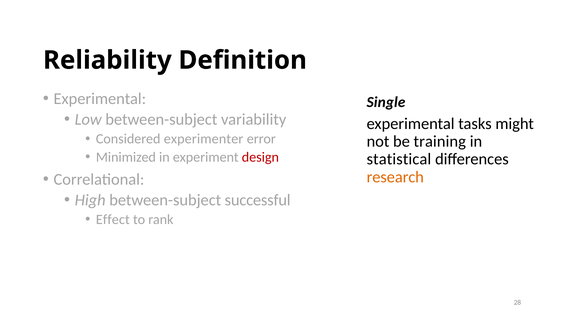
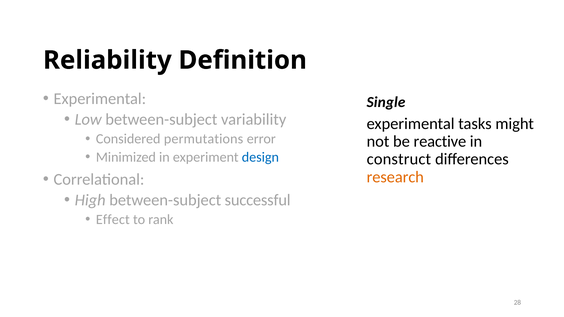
experimenter: experimenter -> permutations
training: training -> reactive
design colour: red -> blue
statistical: statistical -> construct
